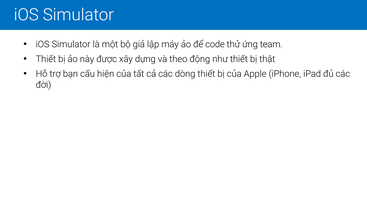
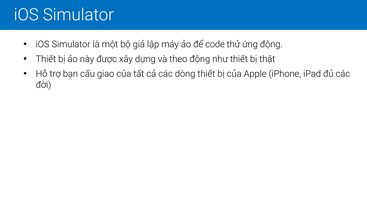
ứng team: team -> động
hiện: hiện -> giao
